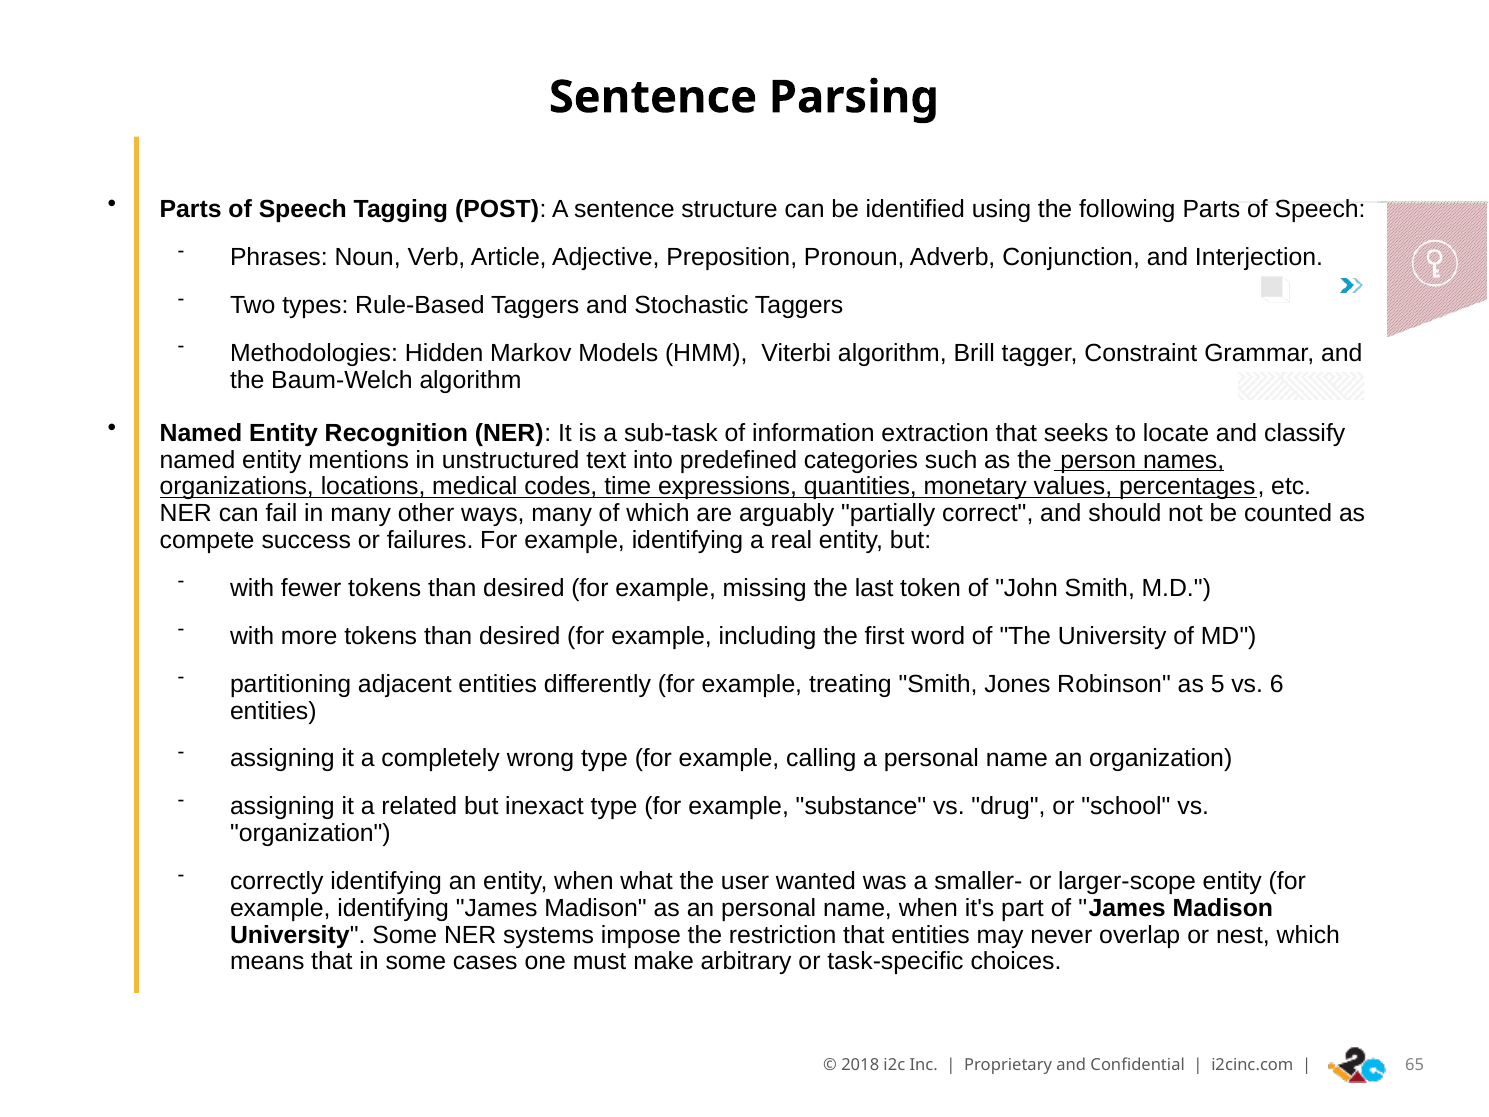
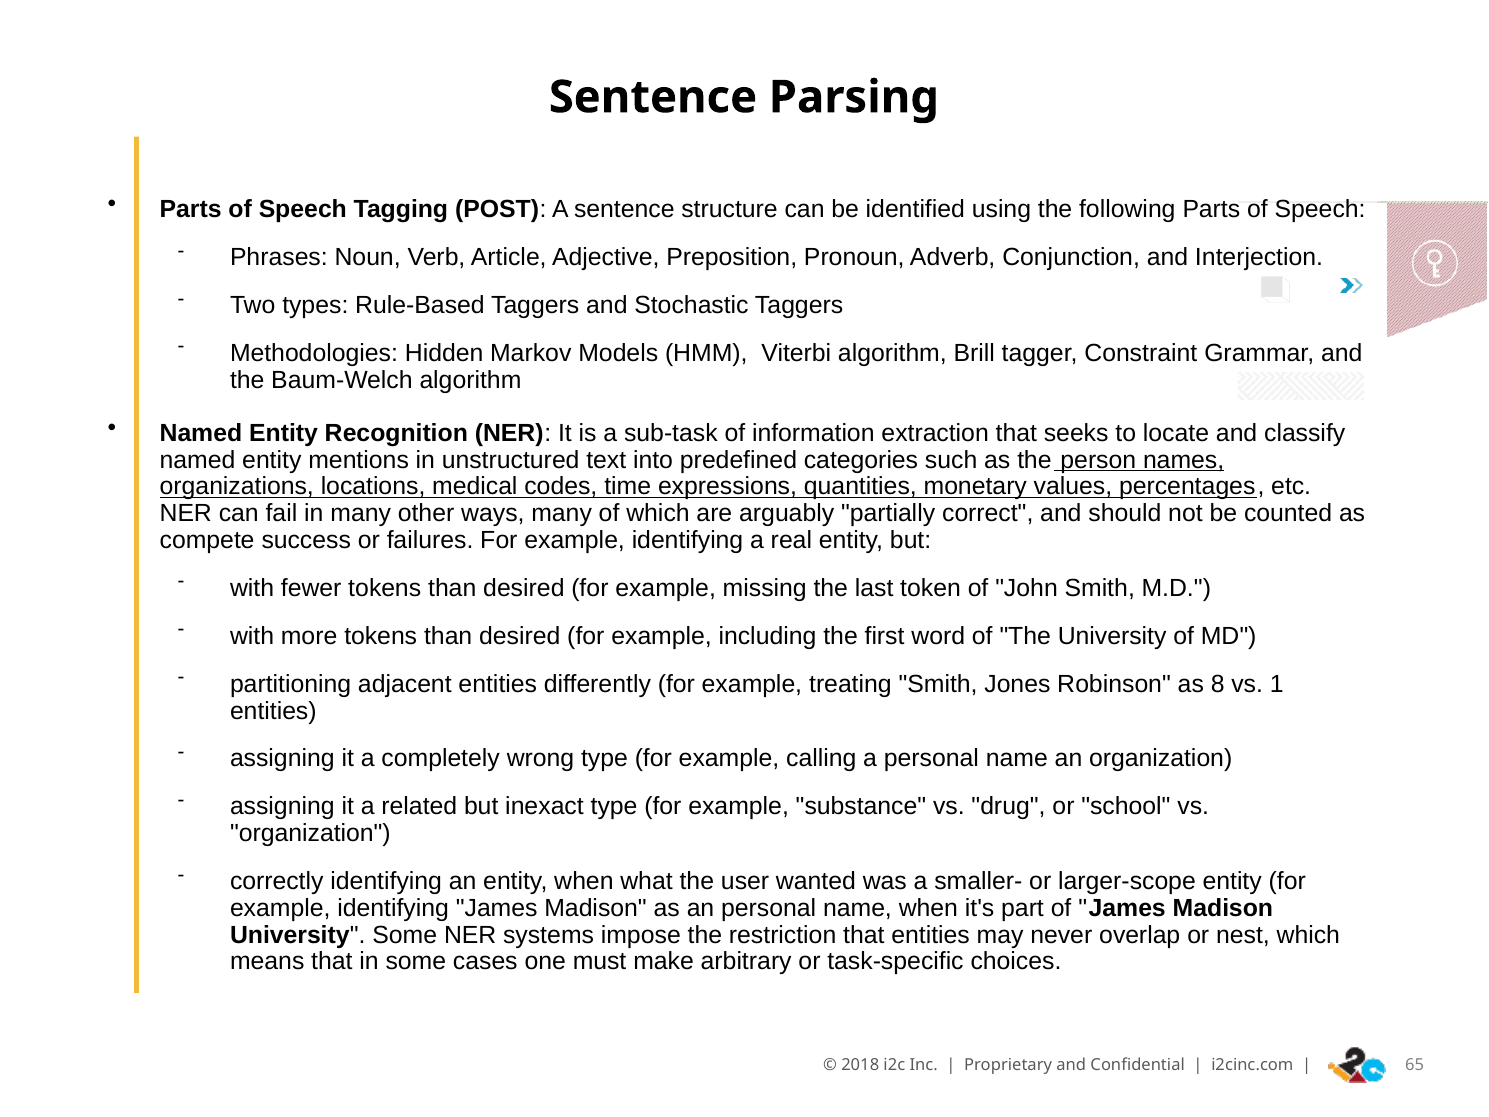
5: 5 -> 8
6: 6 -> 1
